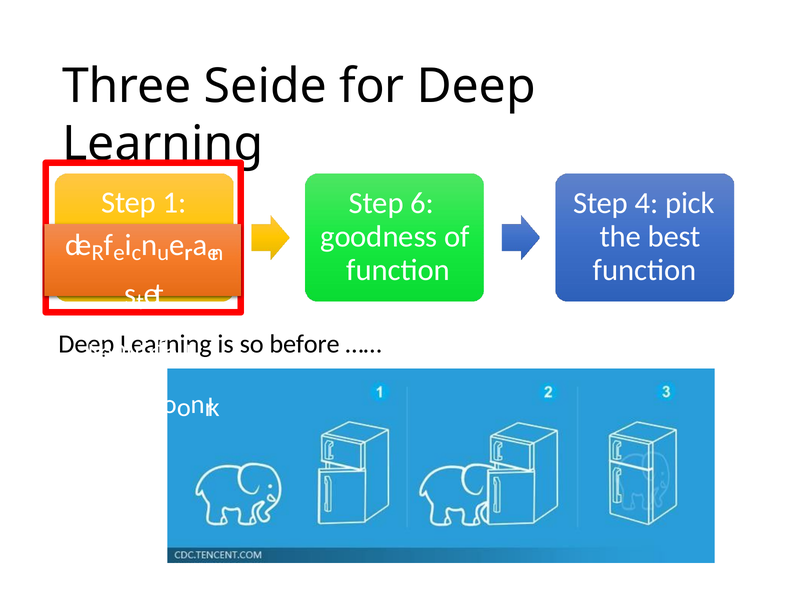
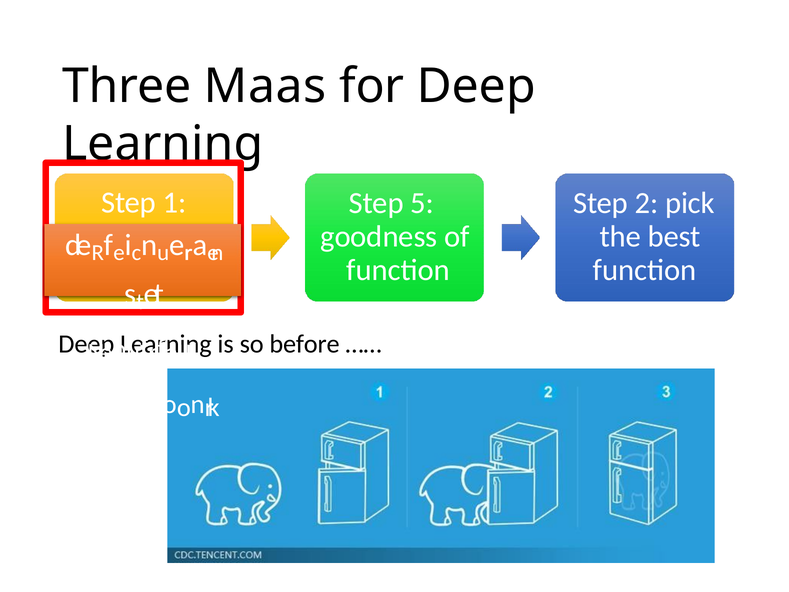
Seide: Seide -> Maas
6: 6 -> 5
4: 4 -> 2
